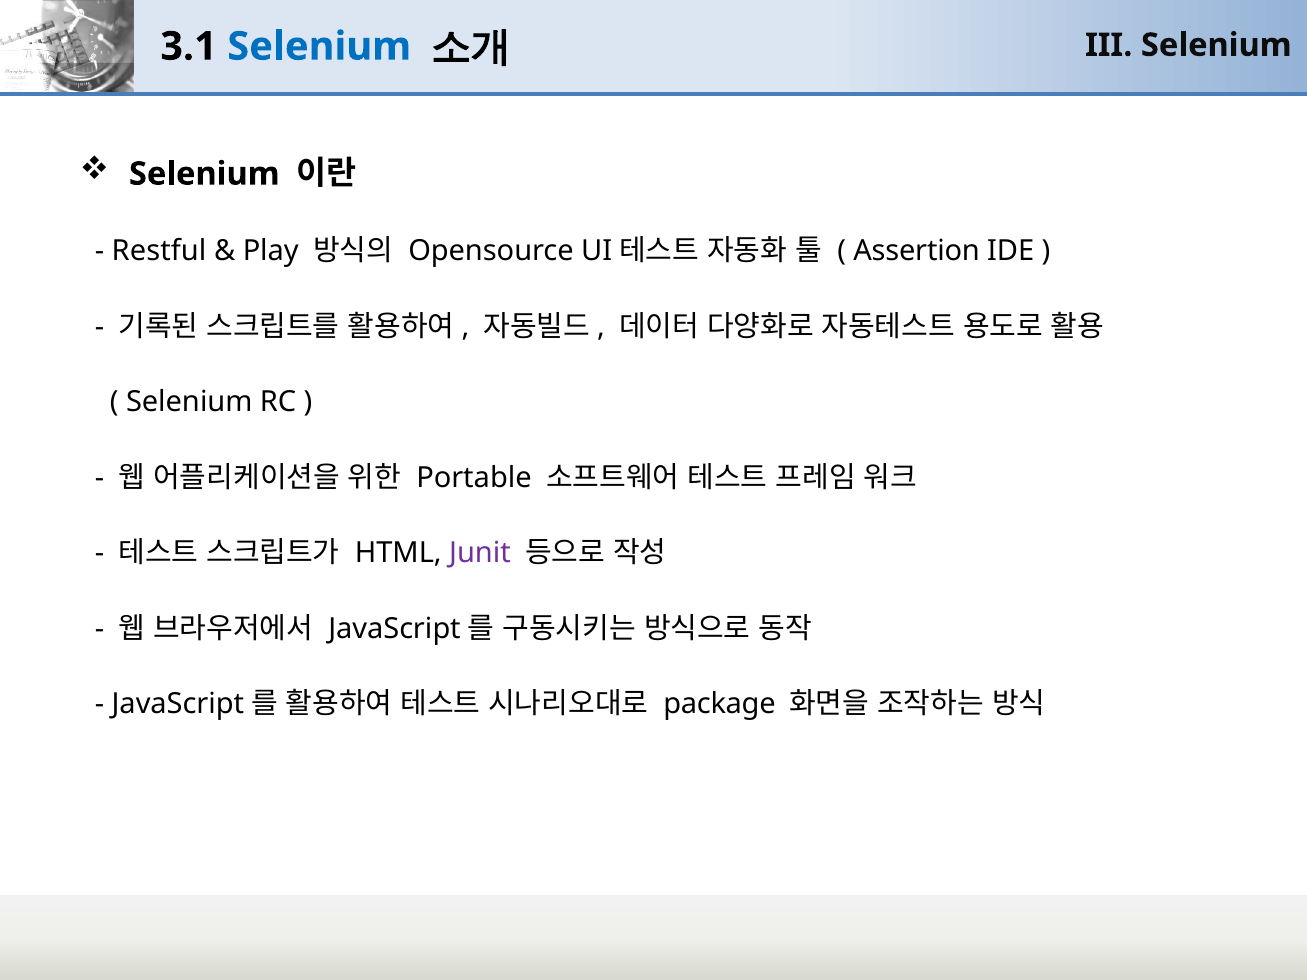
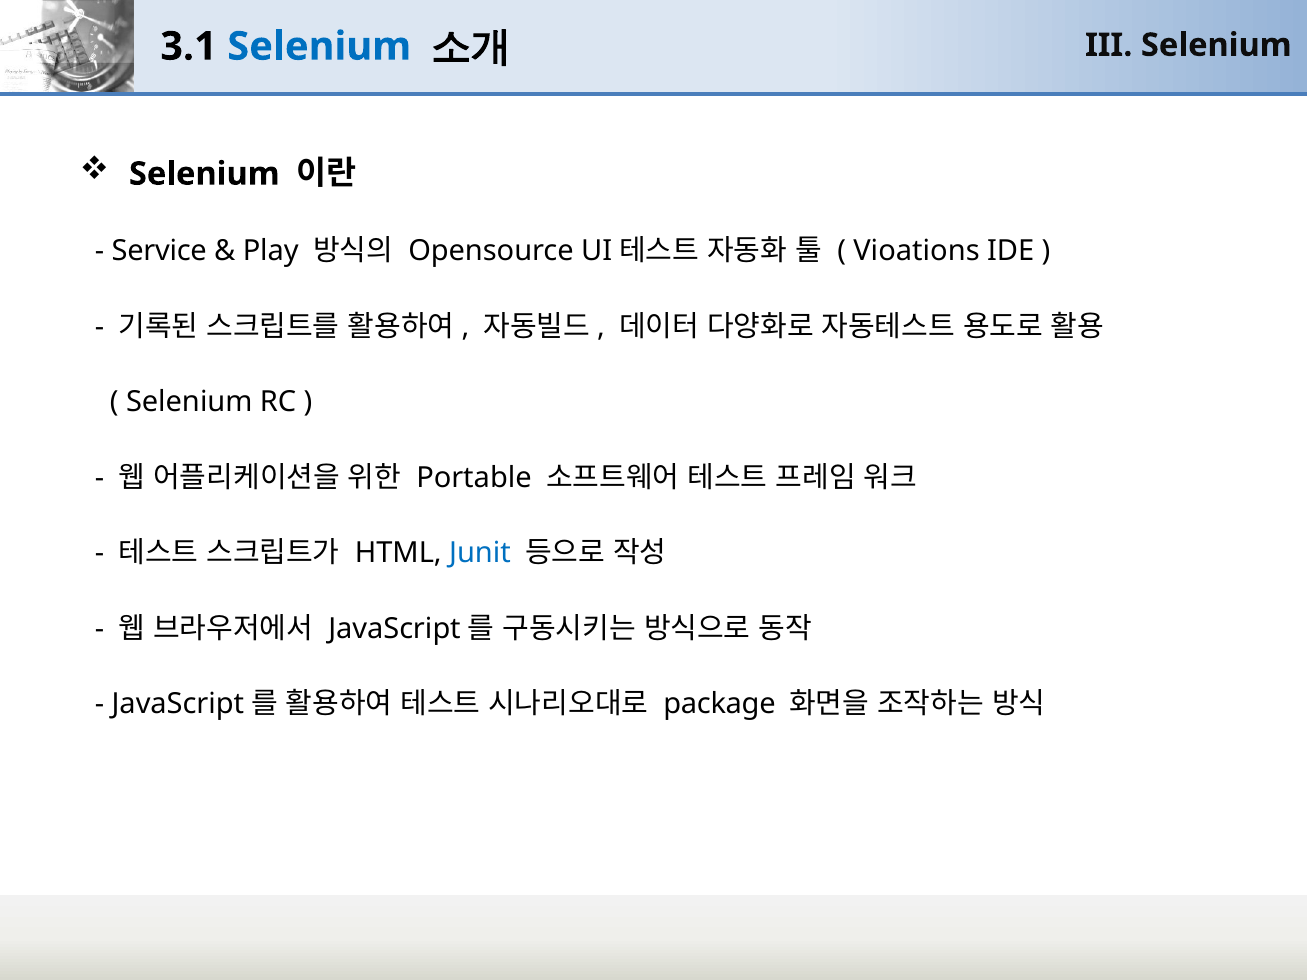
Restful: Restful -> Service
Assertion: Assertion -> Vioations
Junit colour: purple -> blue
